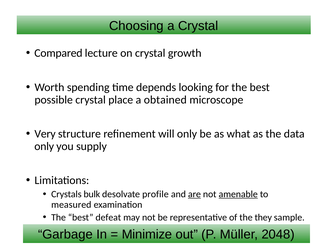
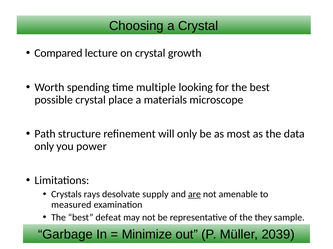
depends: depends -> multiple
obtained: obtained -> materials
Very: Very -> Path
what: what -> most
supply: supply -> power
bulk: bulk -> rays
profile: profile -> supply
amenable underline: present -> none
2048: 2048 -> 2039
